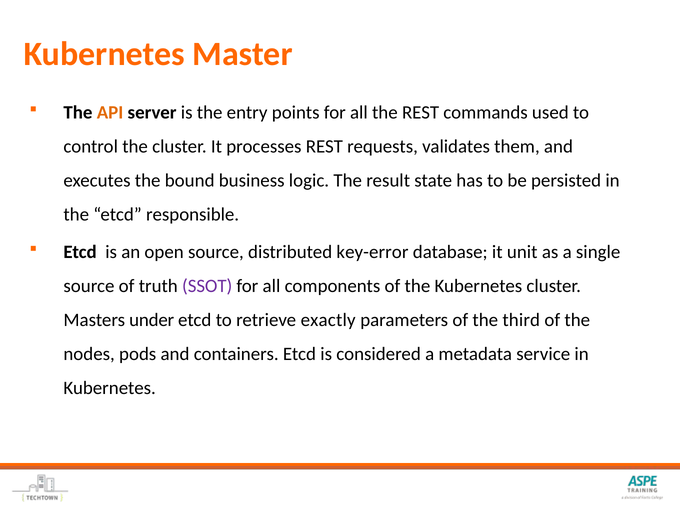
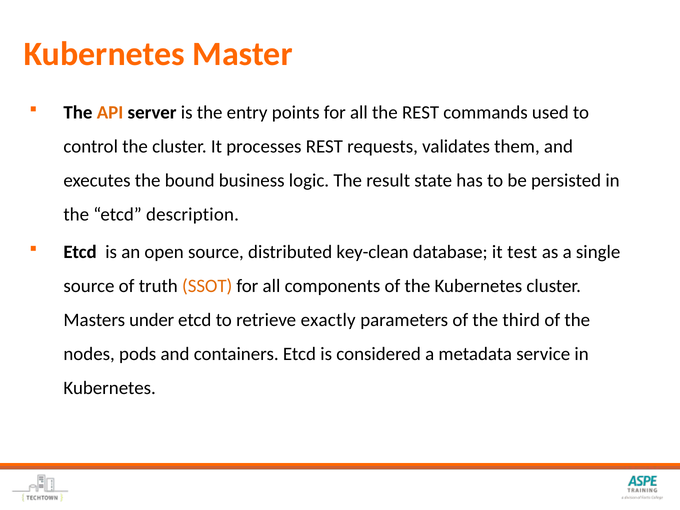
responsible: responsible -> description
key-error: key-error -> key-clean
unit: unit -> test
SSOT colour: purple -> orange
